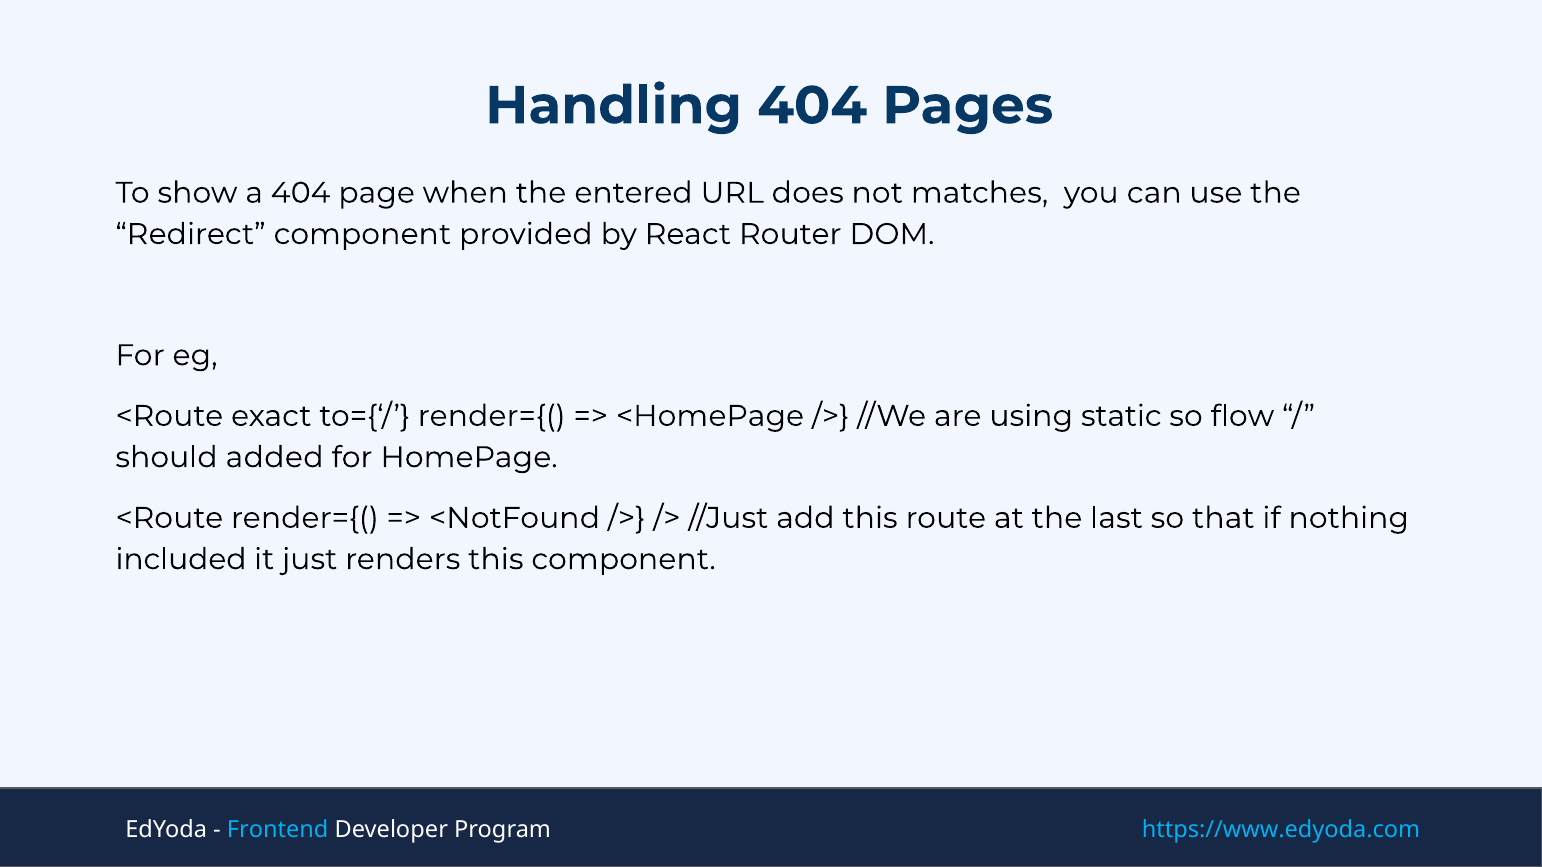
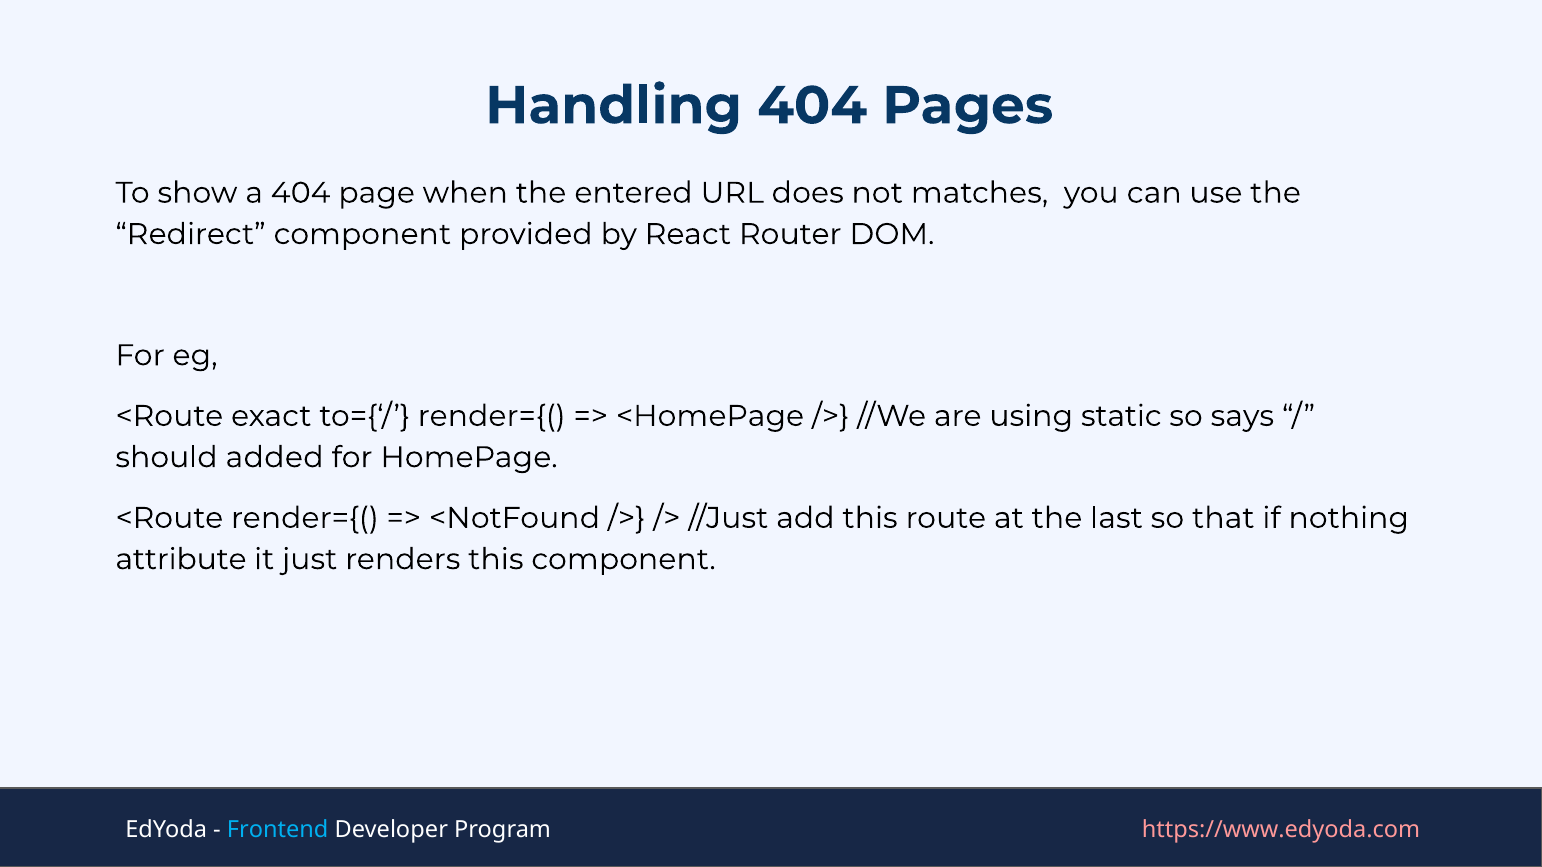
flow: flow -> says
included: included -> attribute
https://www.edyoda.com colour: light blue -> pink
